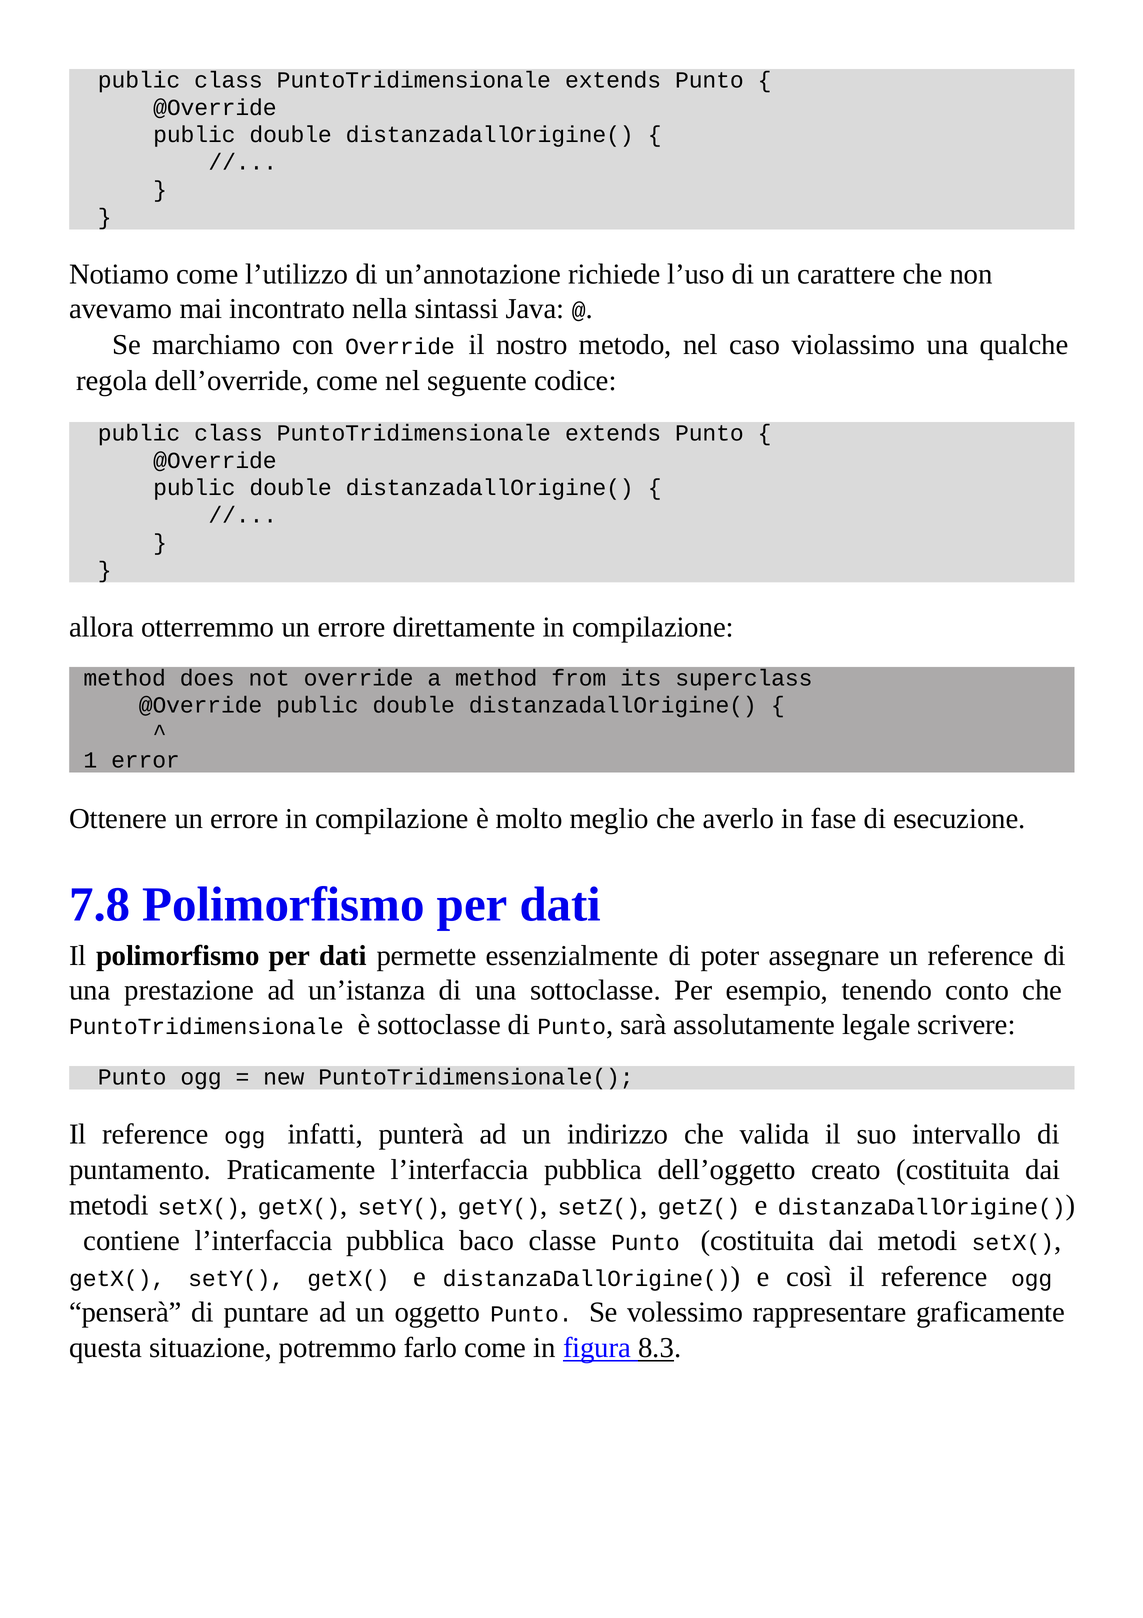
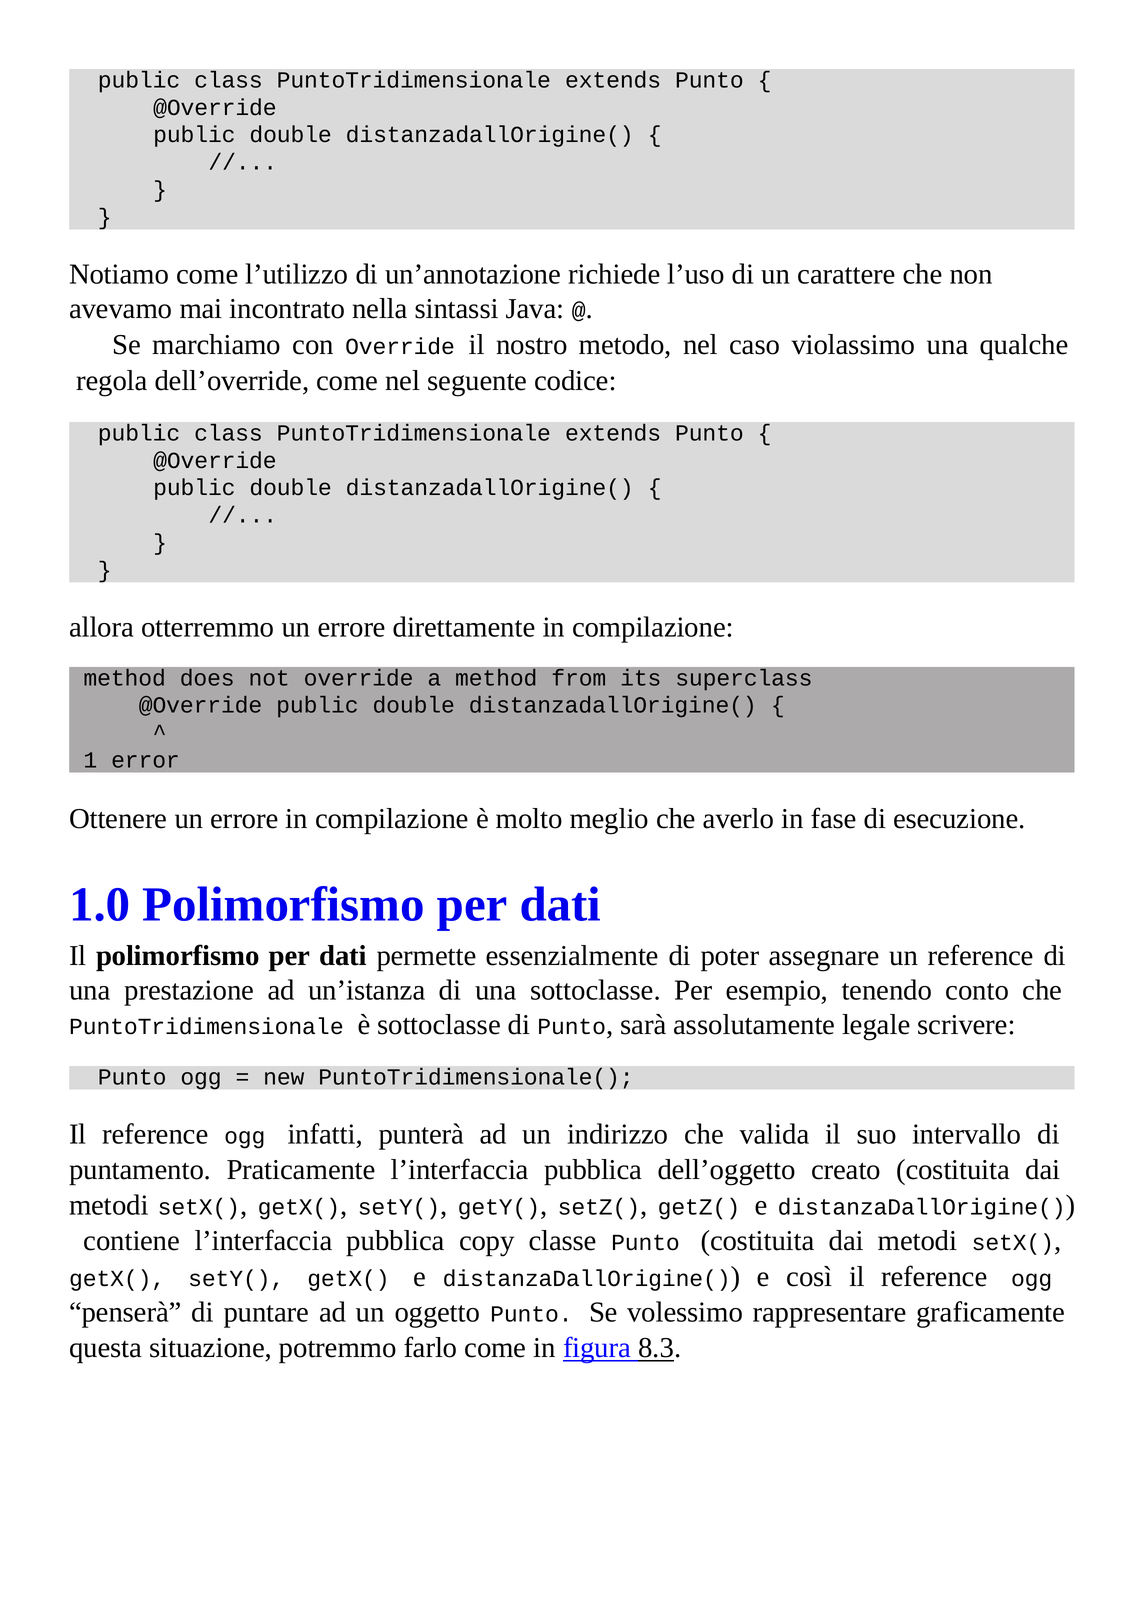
7.8: 7.8 -> 1.0
baco: baco -> copy
